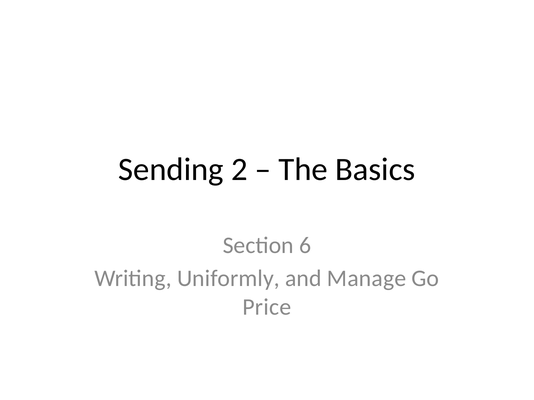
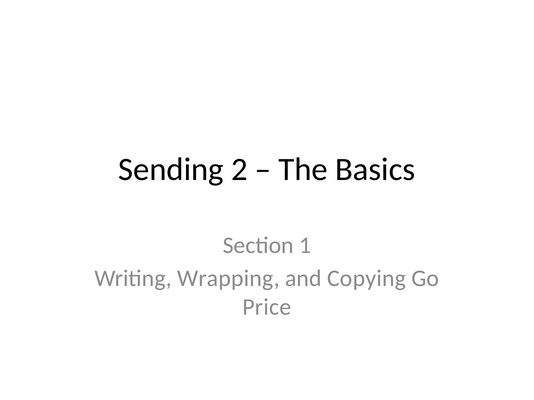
6: 6 -> 1
Uniformly: Uniformly -> Wrapping
Manage: Manage -> Copying
